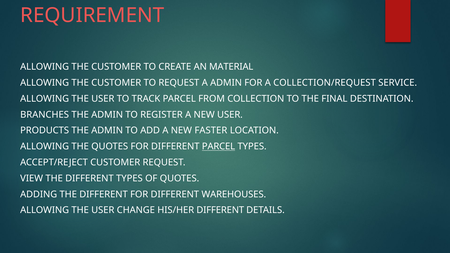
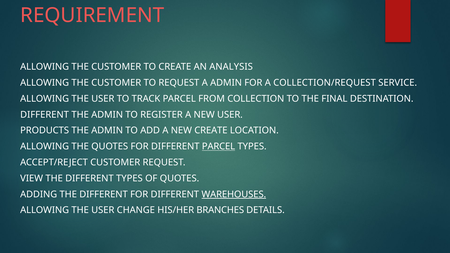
MATERIAL: MATERIAL -> ANALYSIS
BRANCHES at (45, 115): BRANCHES -> DIFFERENT
NEW FASTER: FASTER -> CREATE
WAREHOUSES underline: none -> present
HIS/HER DIFFERENT: DIFFERENT -> BRANCHES
